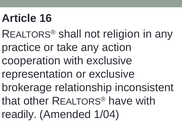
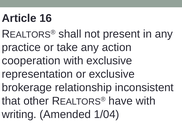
religion: religion -> present
readily: readily -> writing
